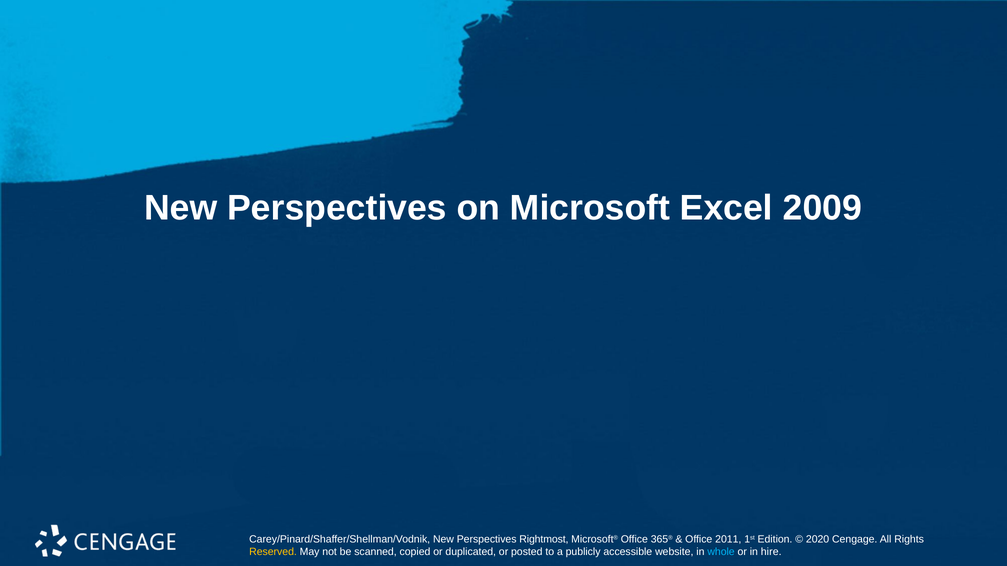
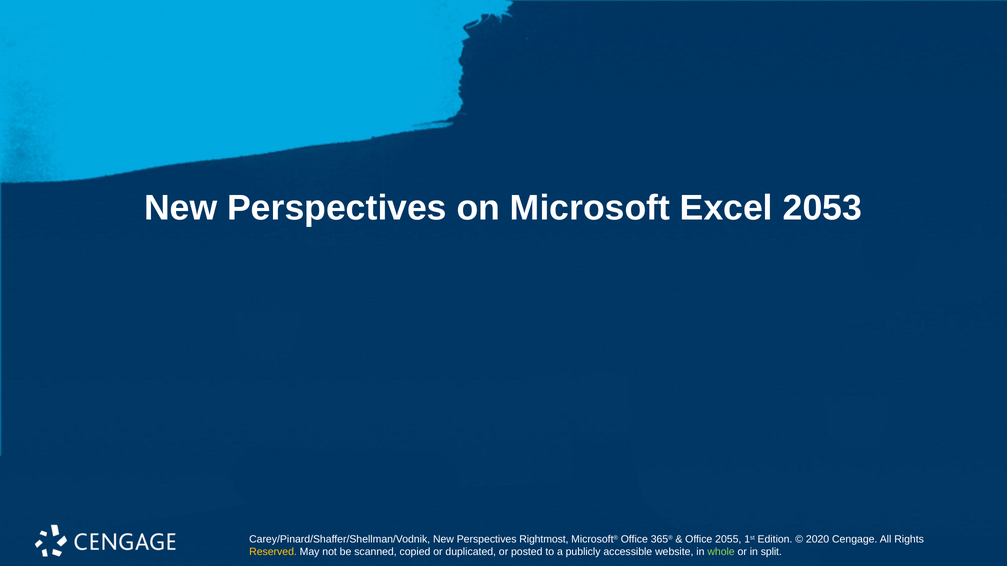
2009: 2009 -> 2053
2011: 2011 -> 2055
whole colour: light blue -> light green
hire: hire -> split
